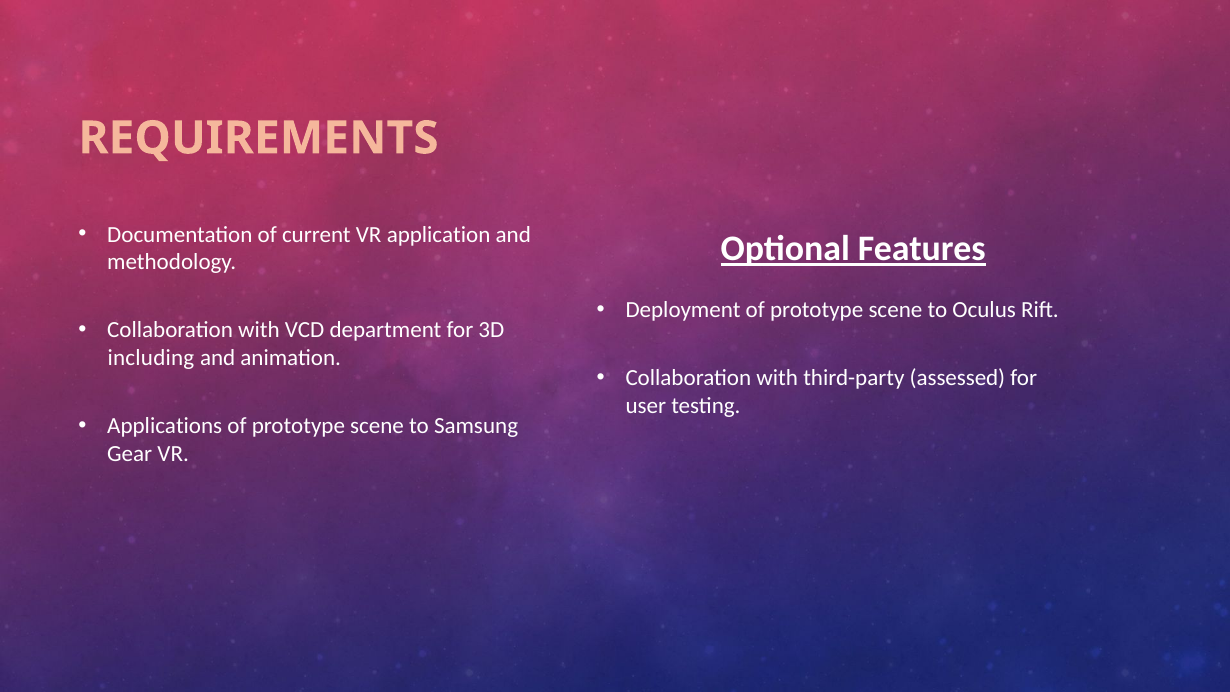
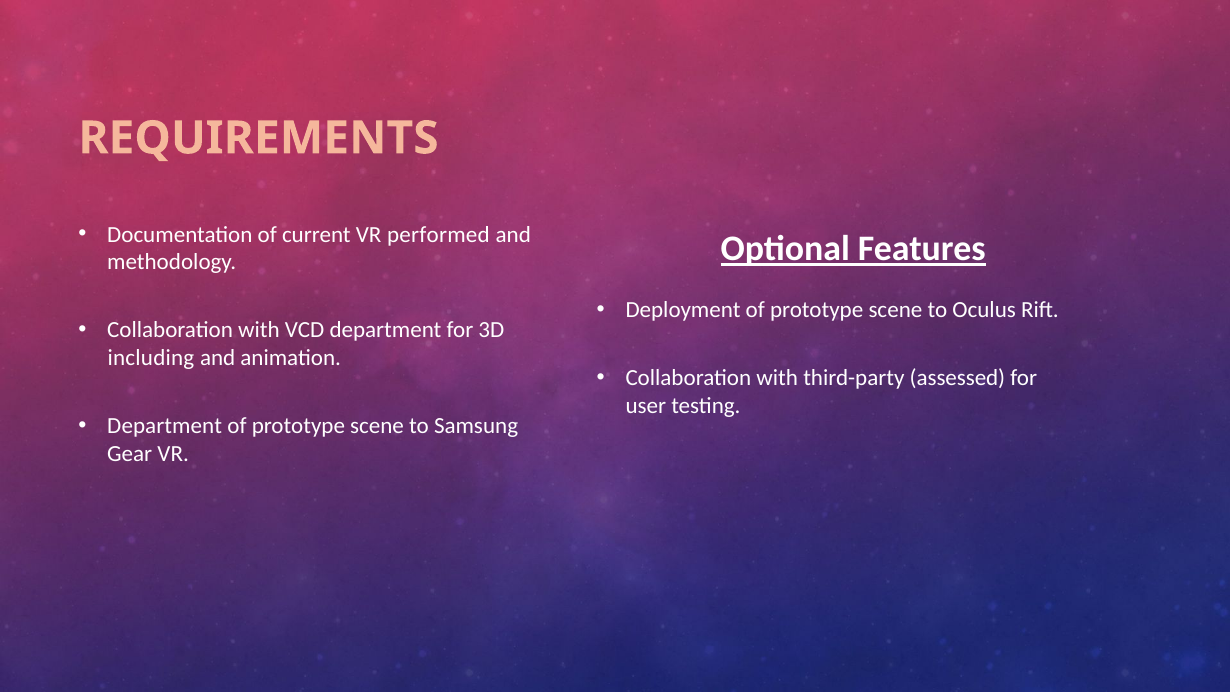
application: application -> performed
Applications at (165, 426): Applications -> Department
